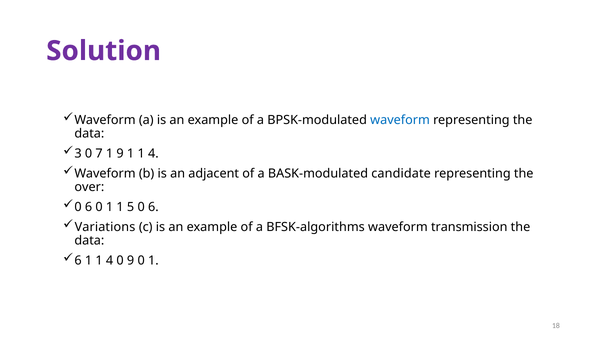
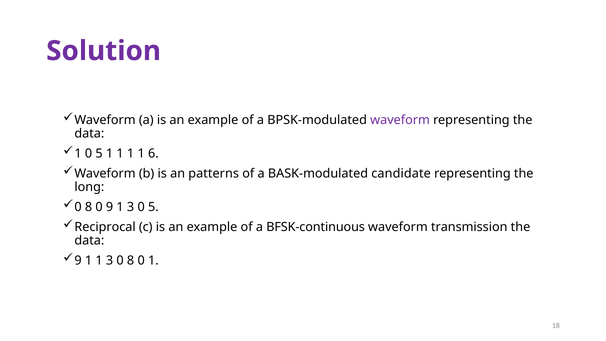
waveform at (400, 120) colour: blue -> purple
3 at (78, 153): 3 -> 1
7 at (99, 153): 7 -> 5
9 at (120, 153): 9 -> 1
4 at (153, 153): 4 -> 6
adjacent: adjacent -> patterns
over: over -> long
6 at (89, 207): 6 -> 8
1 at (110, 207): 1 -> 9
5 at (131, 207): 5 -> 3
6 at (153, 207): 6 -> 5
Variations: Variations -> Reciprocal
BFSK-algorithms: BFSK-algorithms -> BFSK-continuous
6 at (78, 260): 6 -> 9
4 at (110, 260): 4 -> 3
9 at (131, 260): 9 -> 8
